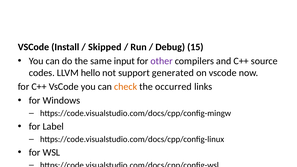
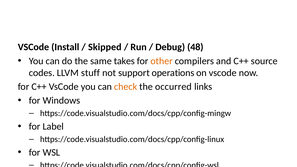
15: 15 -> 48
input: input -> takes
other colour: purple -> orange
hello: hello -> stuff
generated: generated -> operations
